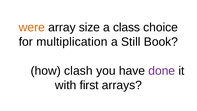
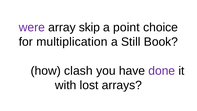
were colour: orange -> purple
size: size -> skip
class: class -> point
first: first -> lost
